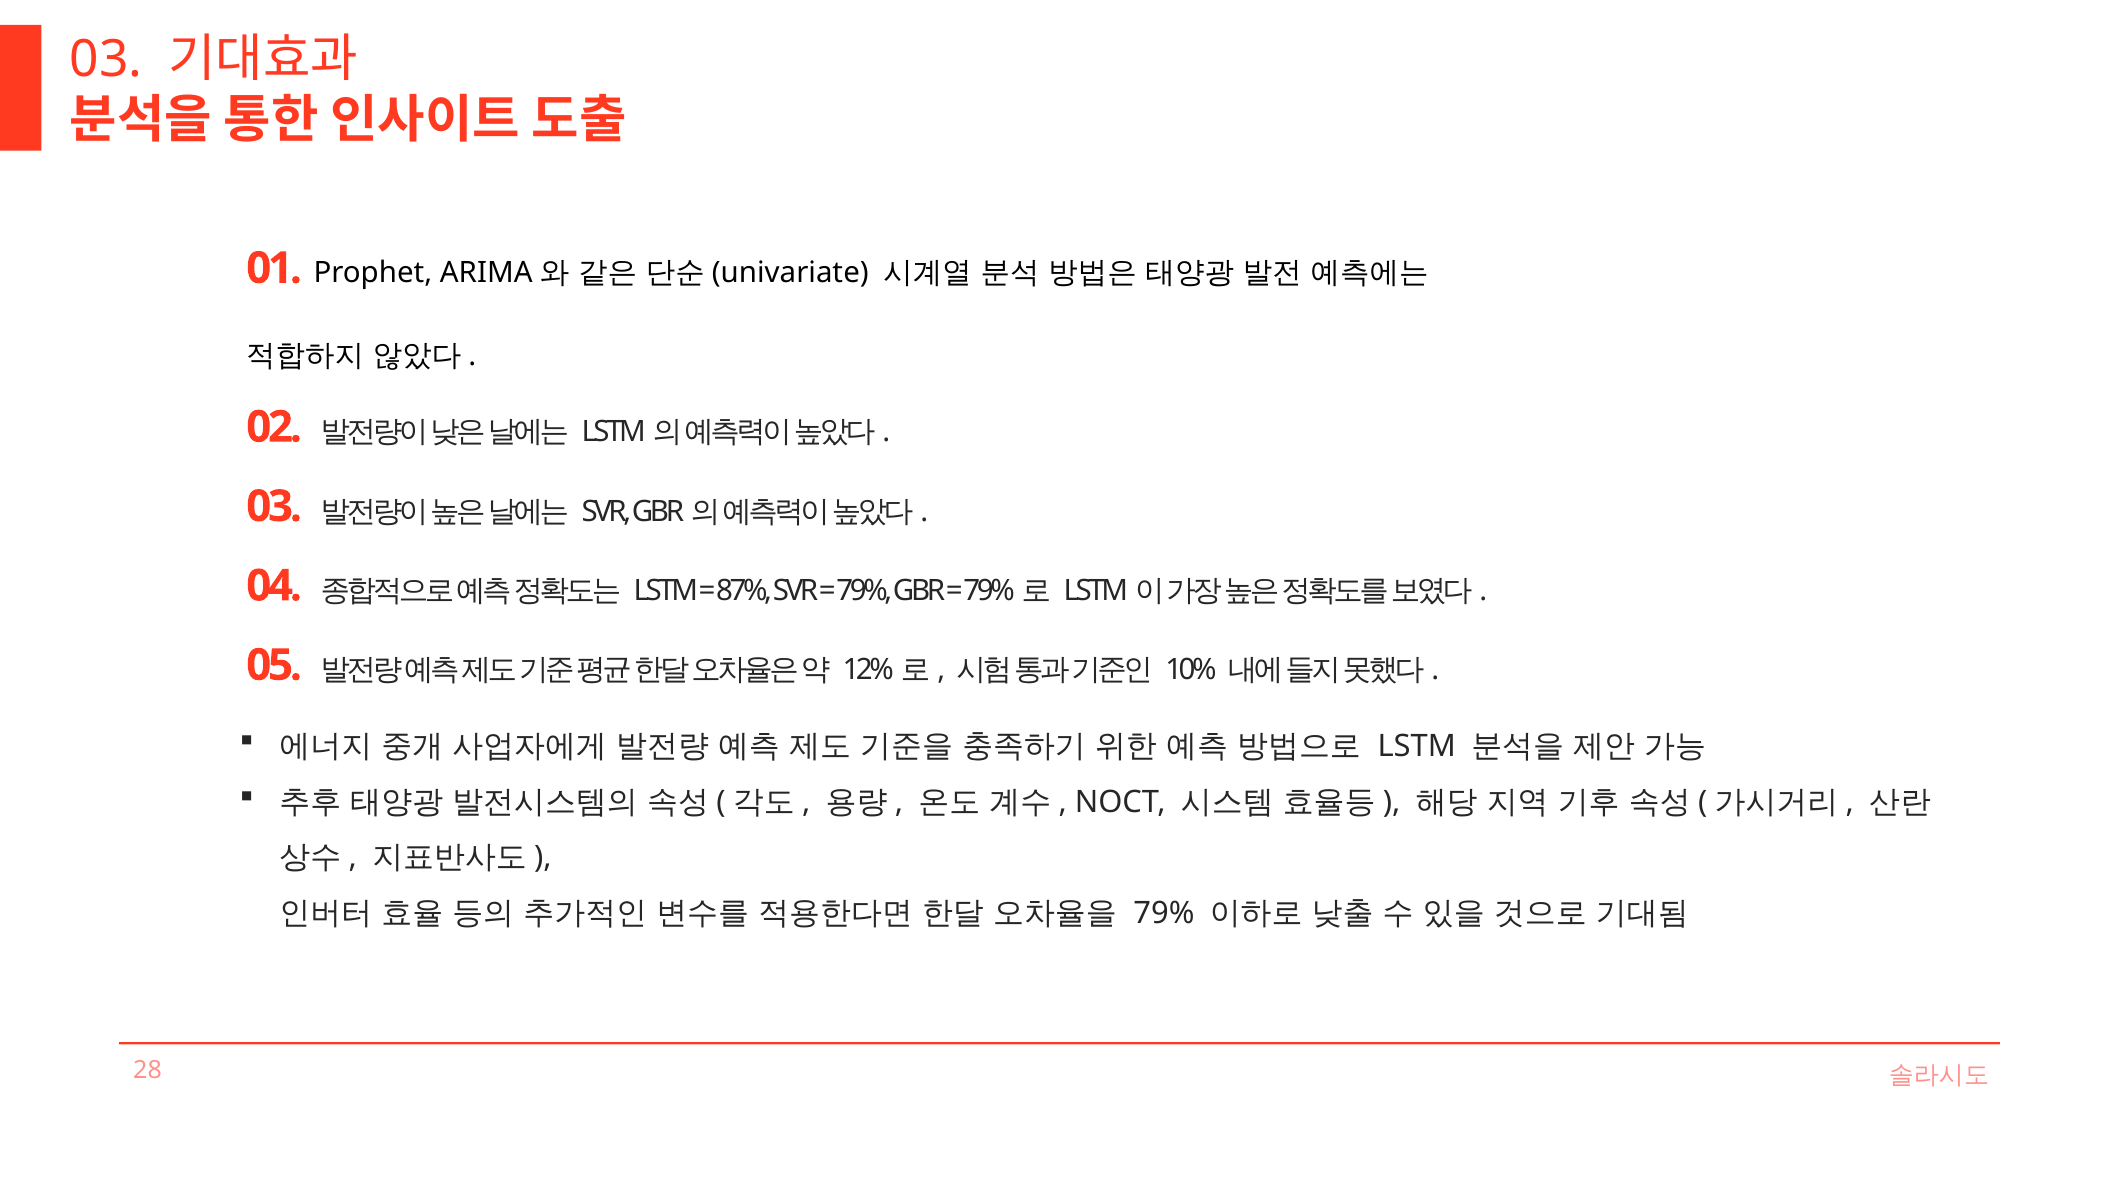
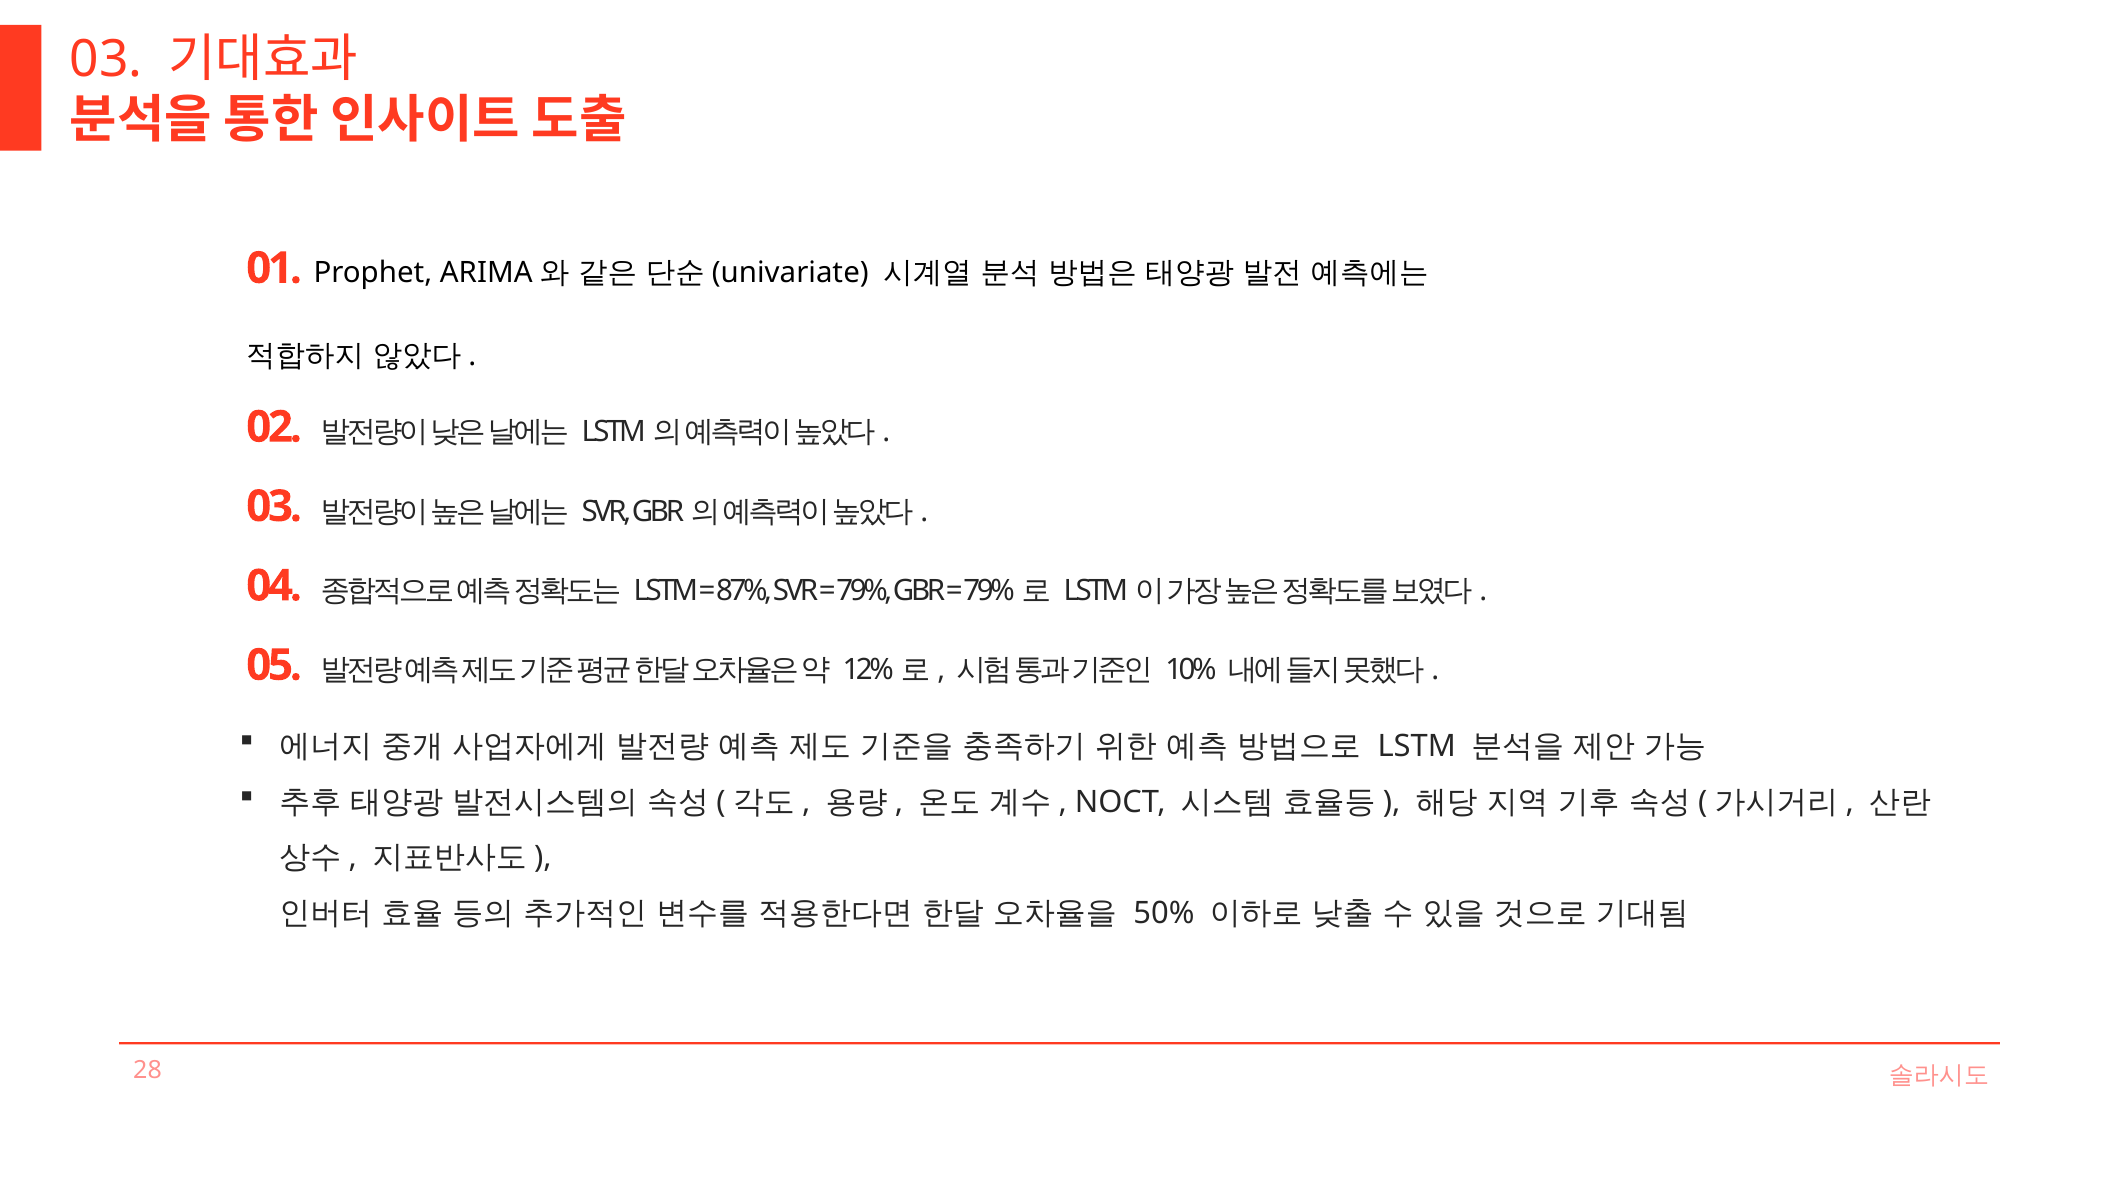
79% at (1164, 913): 79% -> 50%
